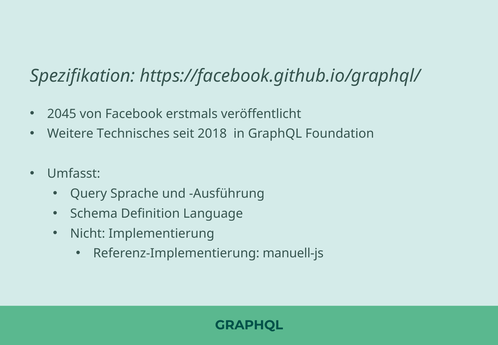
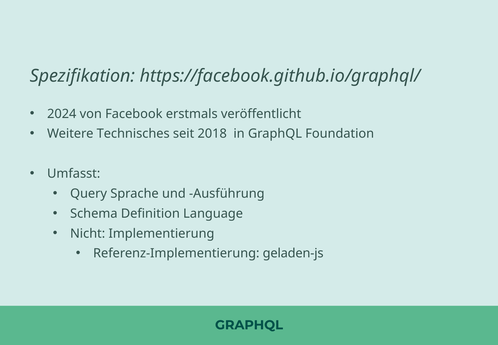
2045: 2045 -> 2024
manuell-js: manuell-js -> geladen-js
